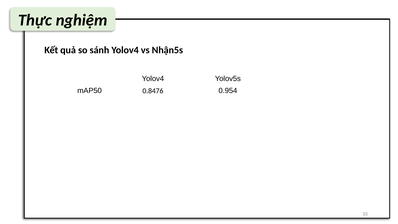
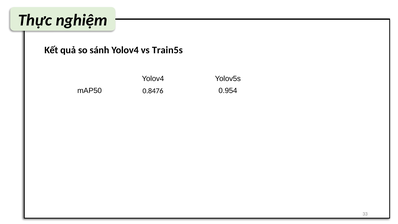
Nhận5s: Nhận5s -> Train5s
